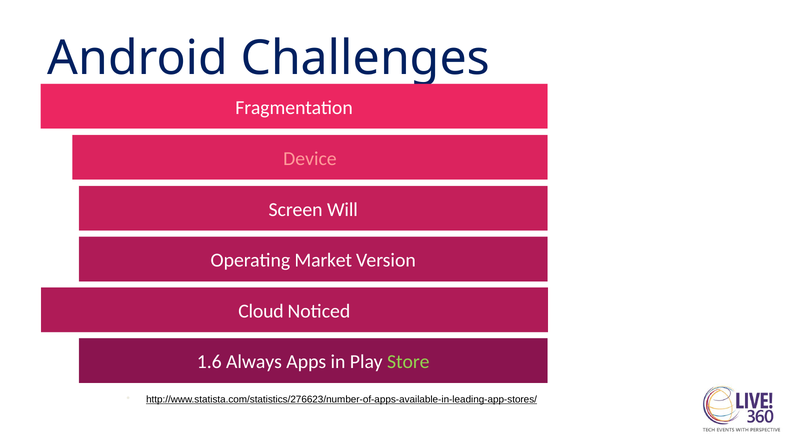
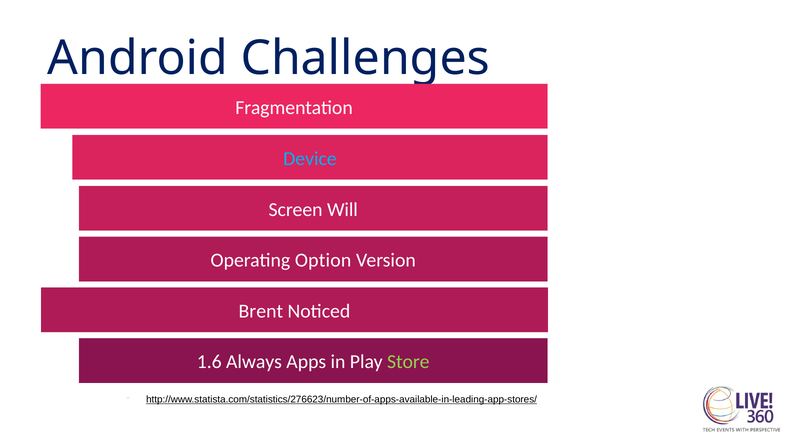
Device colour: pink -> light blue
Market: Market -> Option
Cloud: Cloud -> Brent
